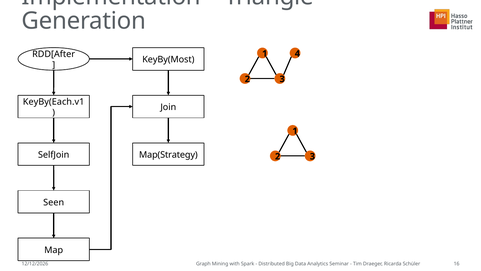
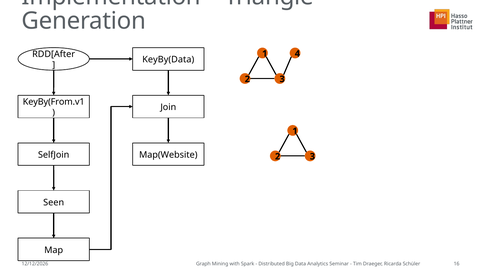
KeyBy(Most: KeyBy(Most -> KeyBy(Data
KeyBy(Each.v1: KeyBy(Each.v1 -> KeyBy(From.v1
Map(Strategy: Map(Strategy -> Map(Website
